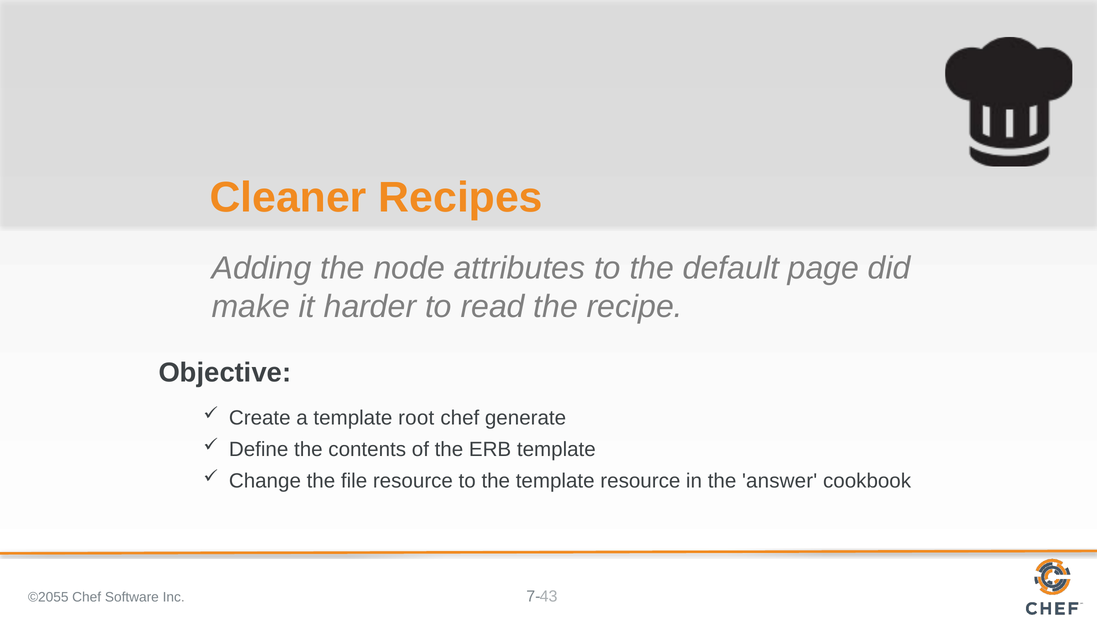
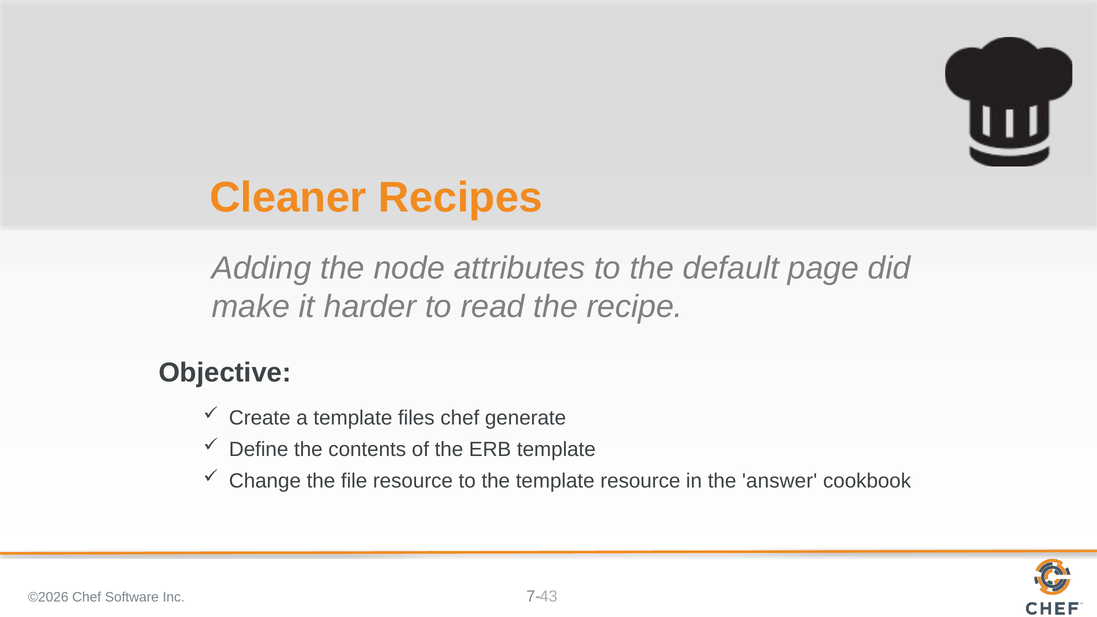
root: root -> files
©2055: ©2055 -> ©2026
